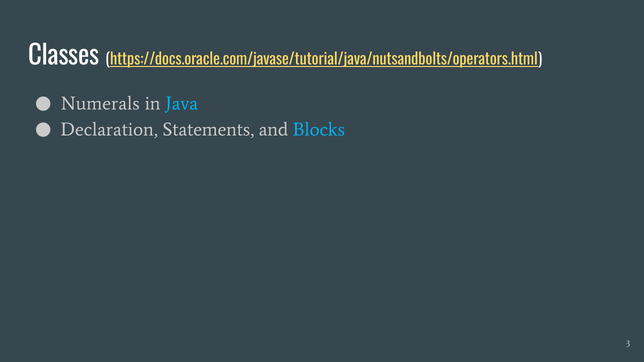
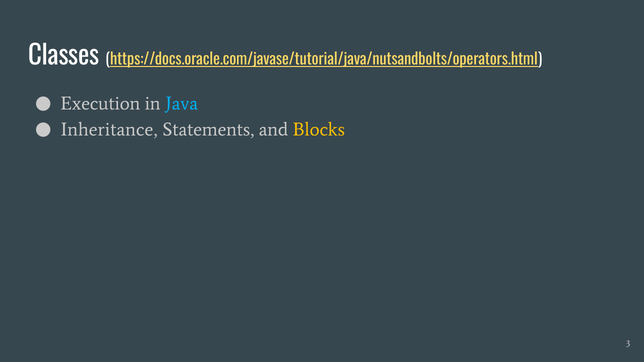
Numerals: Numerals -> Execution
Declaration: Declaration -> Inheritance
Blocks colour: light blue -> yellow
